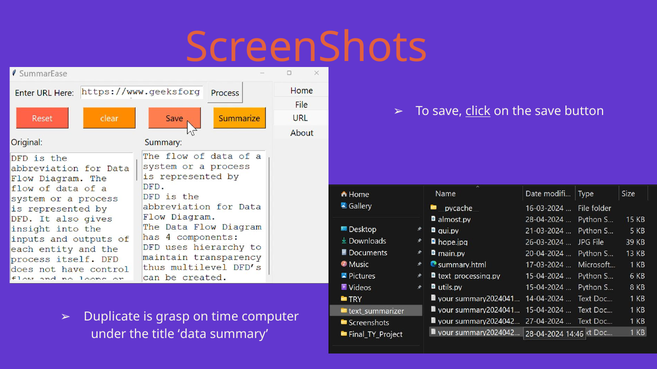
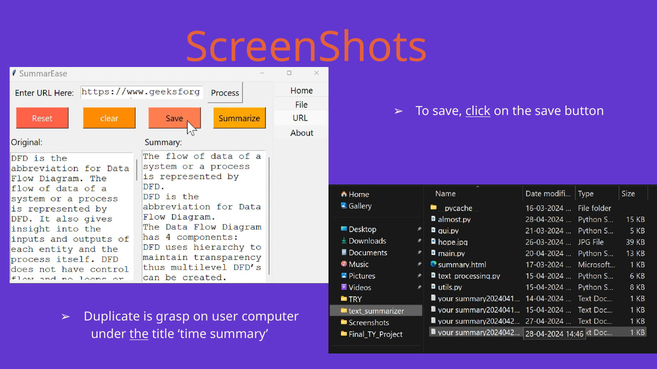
time: time -> user
the at (139, 335) underline: none -> present
data: data -> time
